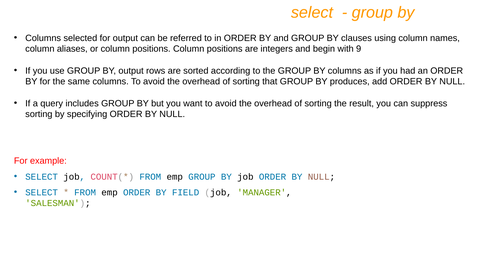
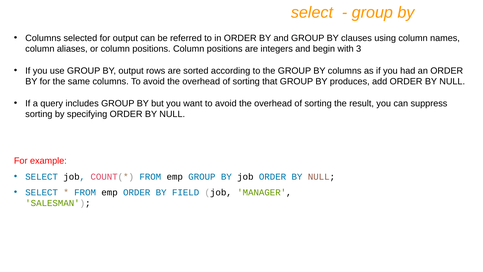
9: 9 -> 3
